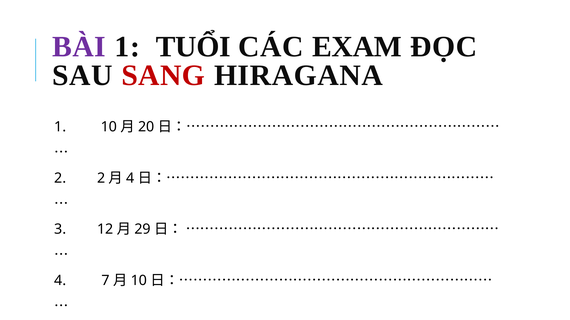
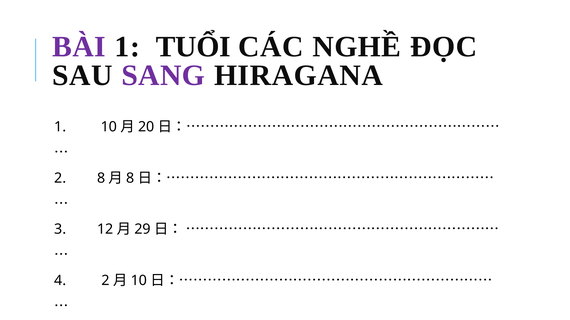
EXAM: EXAM -> NGHỀ
SANG colour: red -> purple
2 2: 2 -> 8
4 at (130, 178): 4 -> 8
4 7: 7 -> 2
